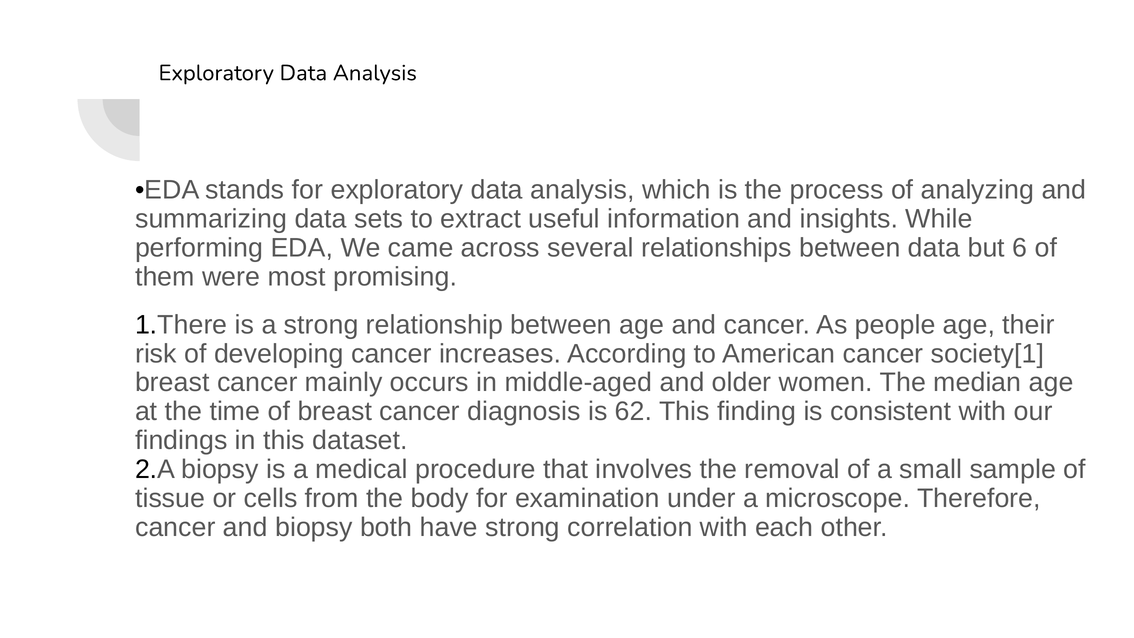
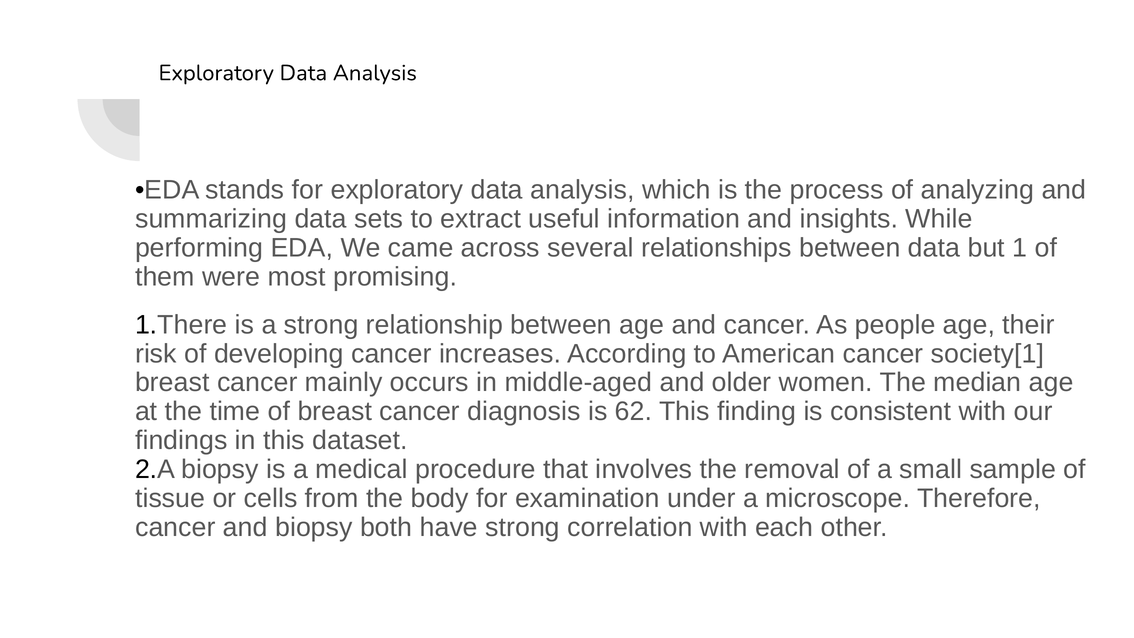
6: 6 -> 1
